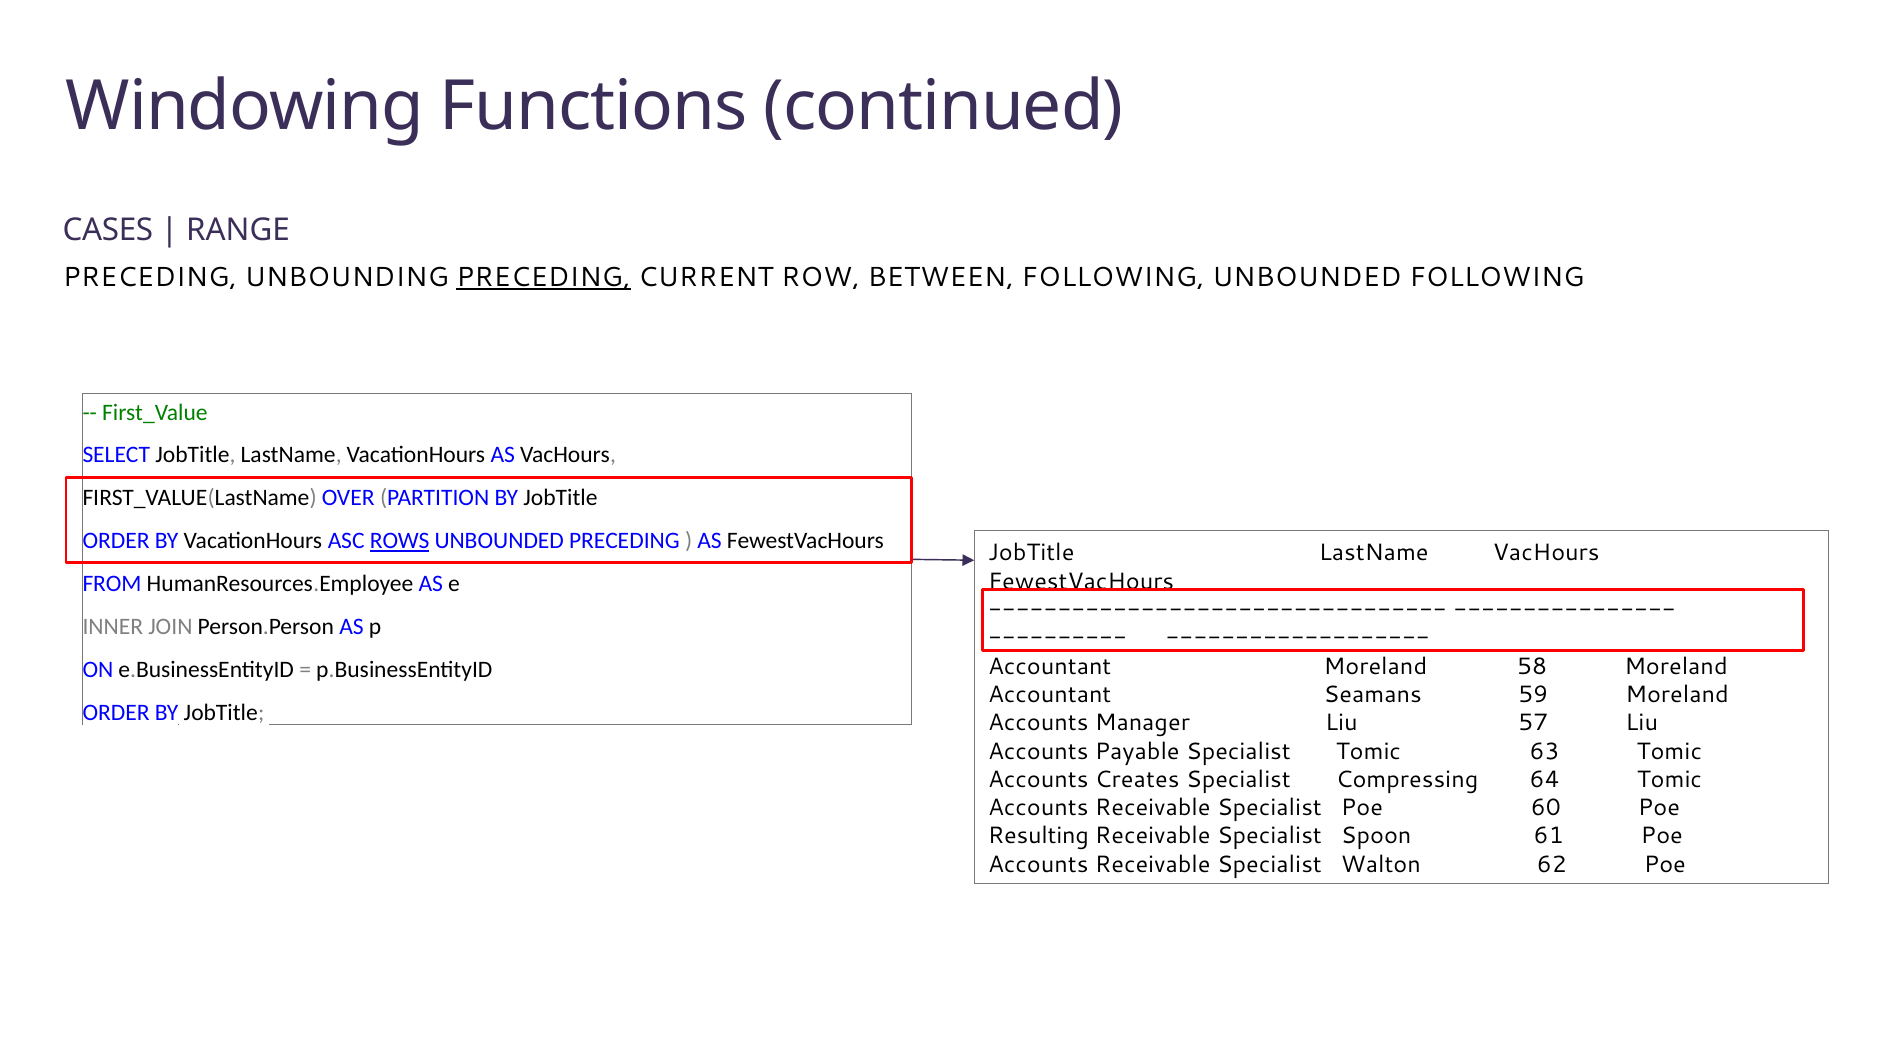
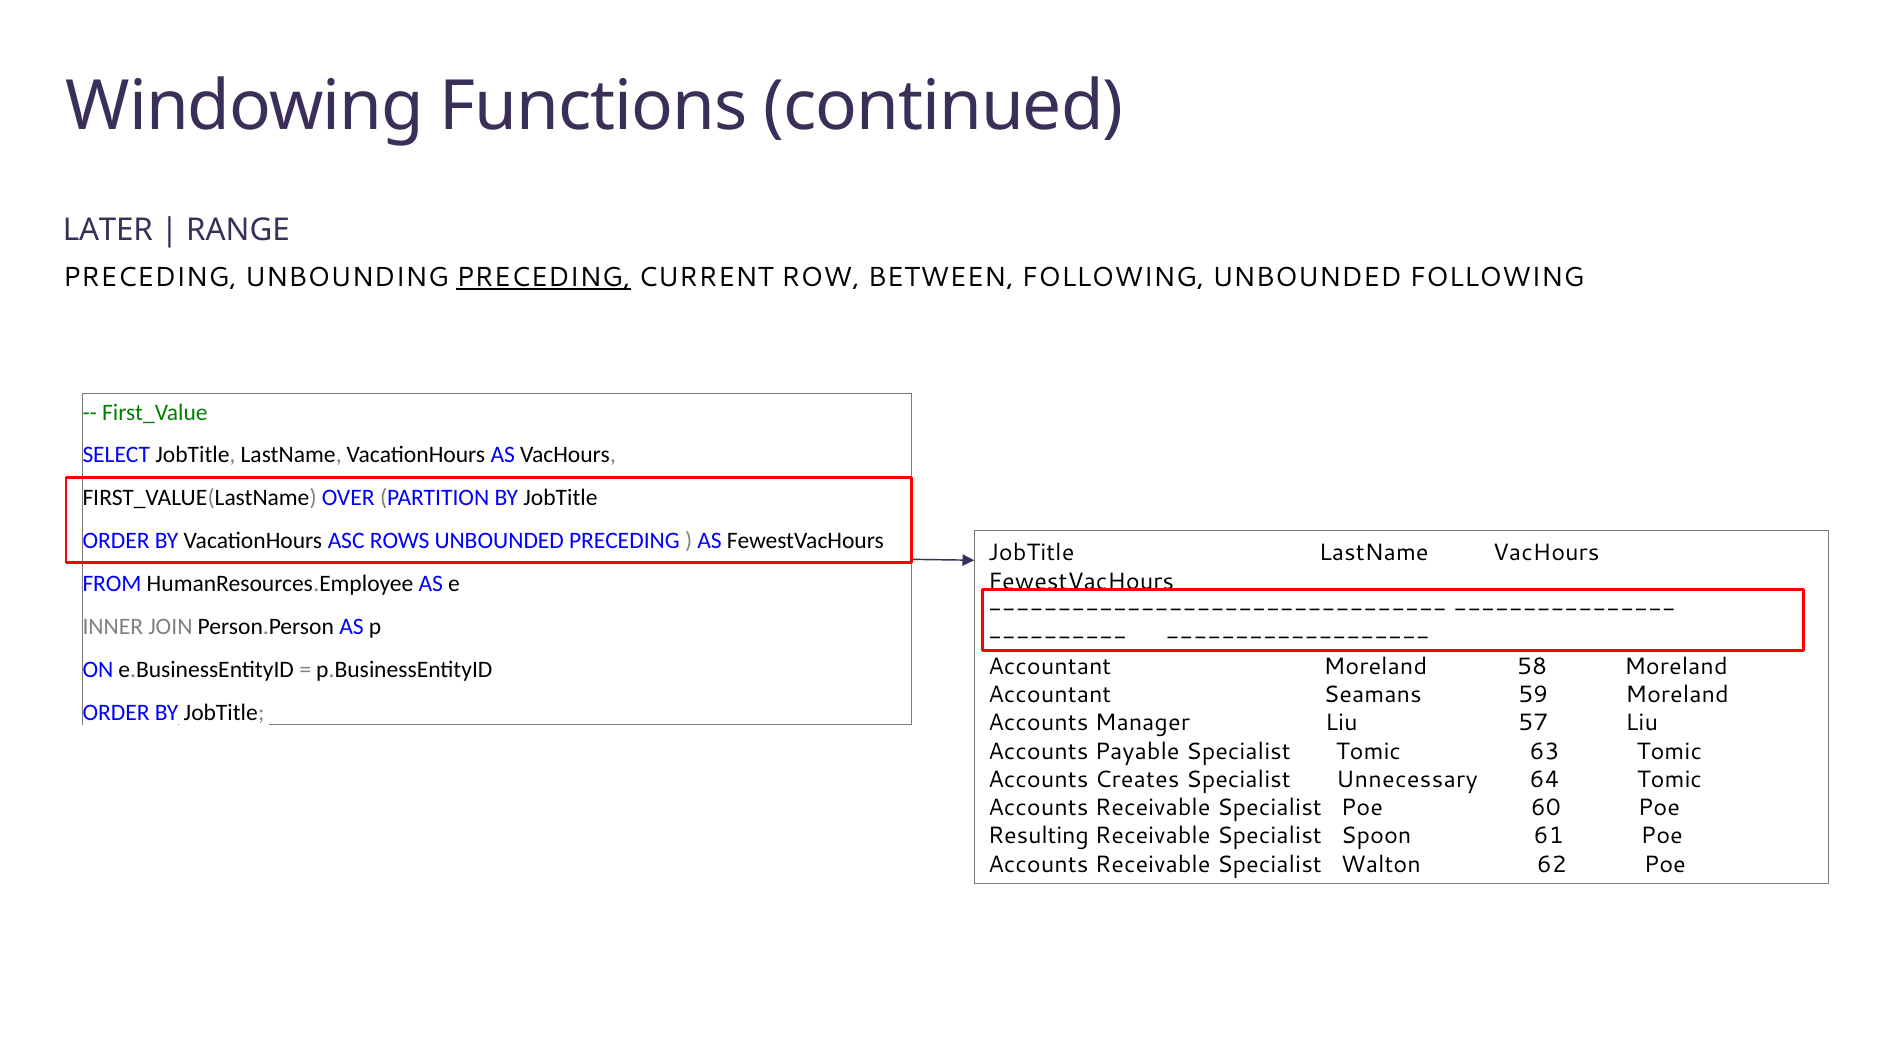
CASES: CASES -> LATER
ROWS underline: present -> none
Compressing: Compressing -> Unnecessary
